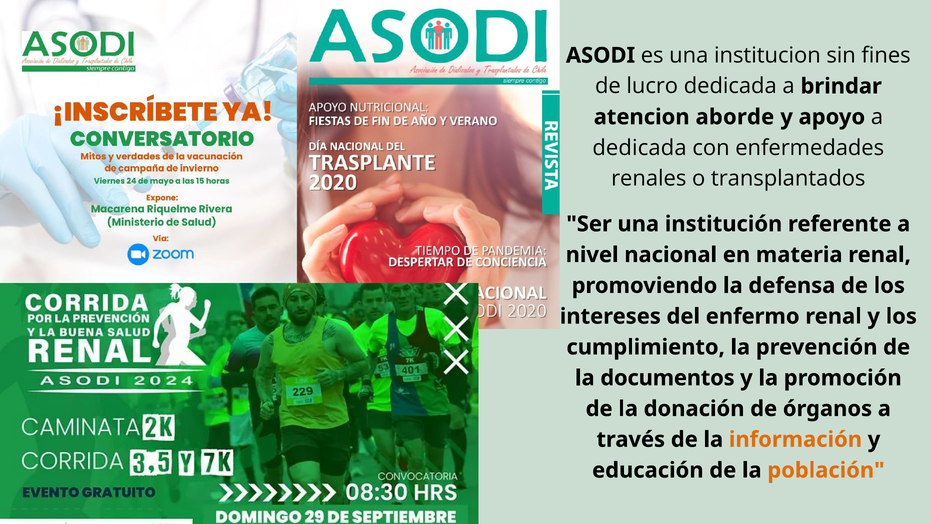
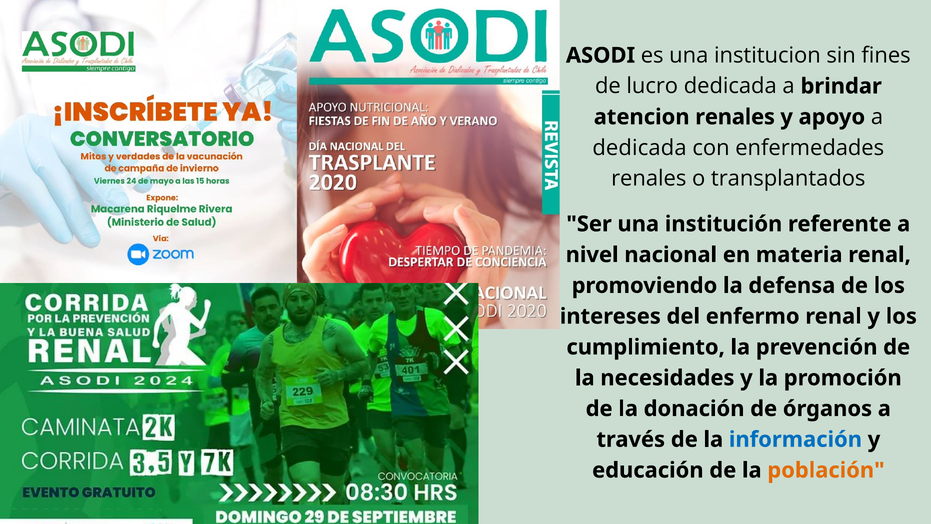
atencion aborde: aborde -> renales
documentos: documentos -> necesidades
información colour: orange -> blue
